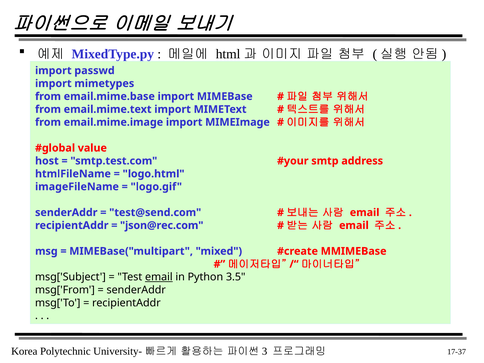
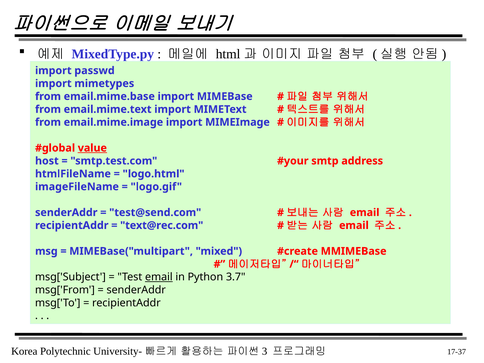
value underline: none -> present
json@rec.com: json@rec.com -> text@rec.com
3.5: 3.5 -> 3.7
